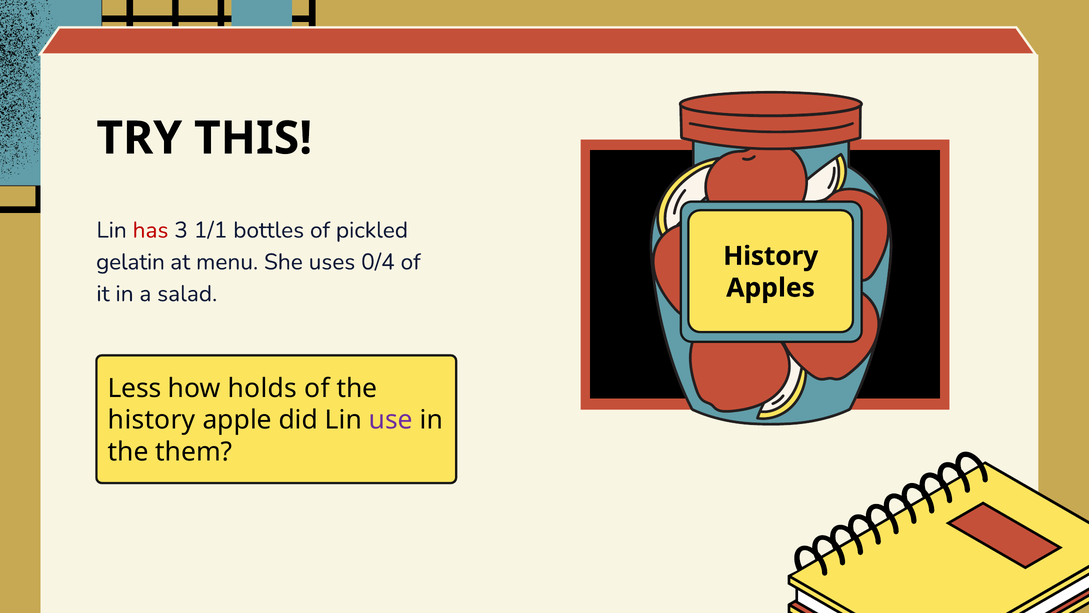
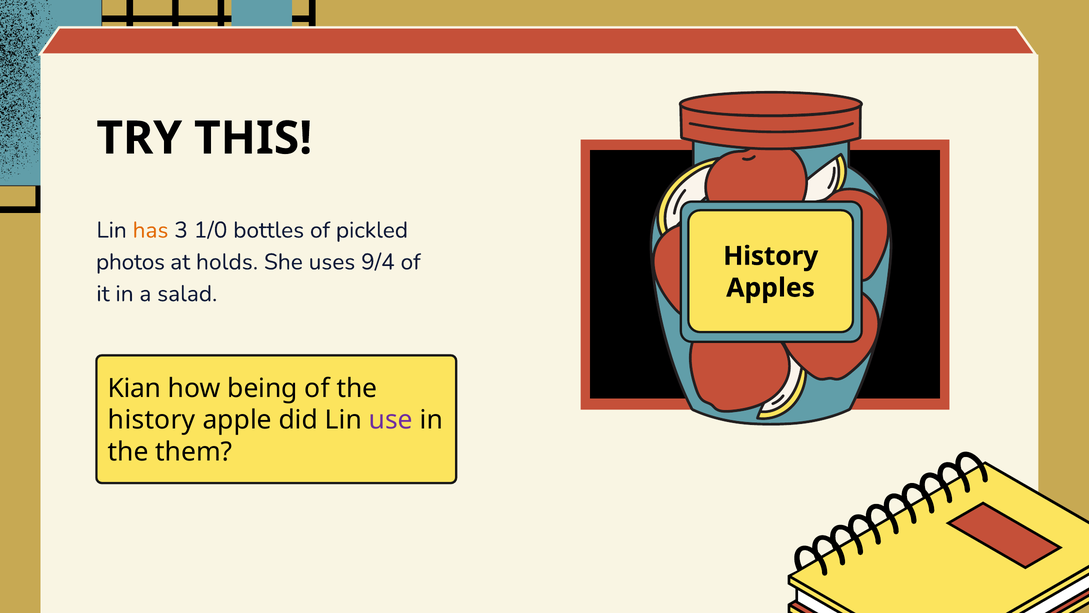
has colour: red -> orange
1/1: 1/1 -> 1/0
gelatin: gelatin -> photos
menu: menu -> holds
0/4: 0/4 -> 9/4
Less: Less -> Kian
holds: holds -> being
